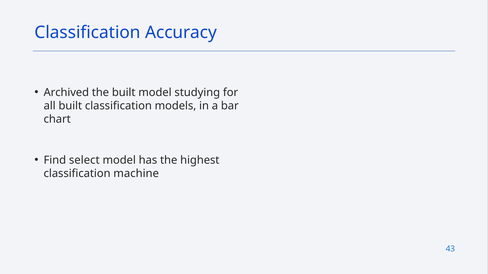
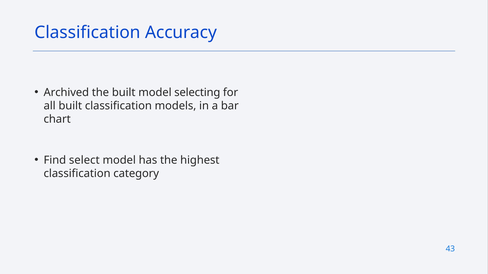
studying: studying -> selecting
machine: machine -> category
